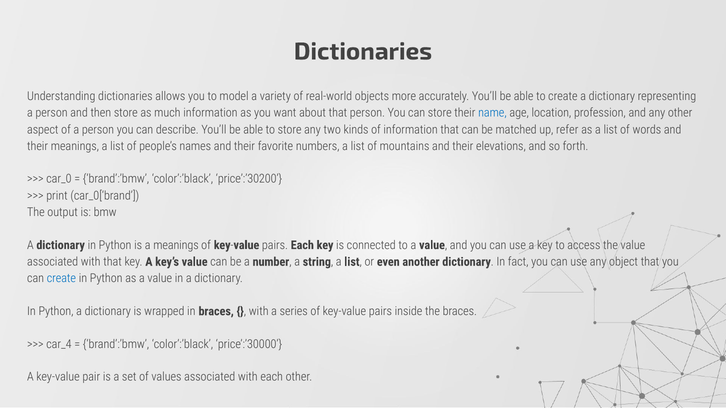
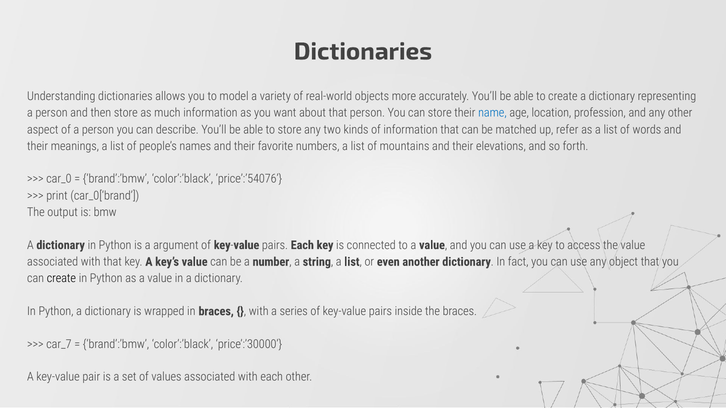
price’:’30200: price’:’30200 -> price’:’54076
a meanings: meanings -> argument
create at (61, 279) colour: blue -> black
car_4: car_4 -> car_7
